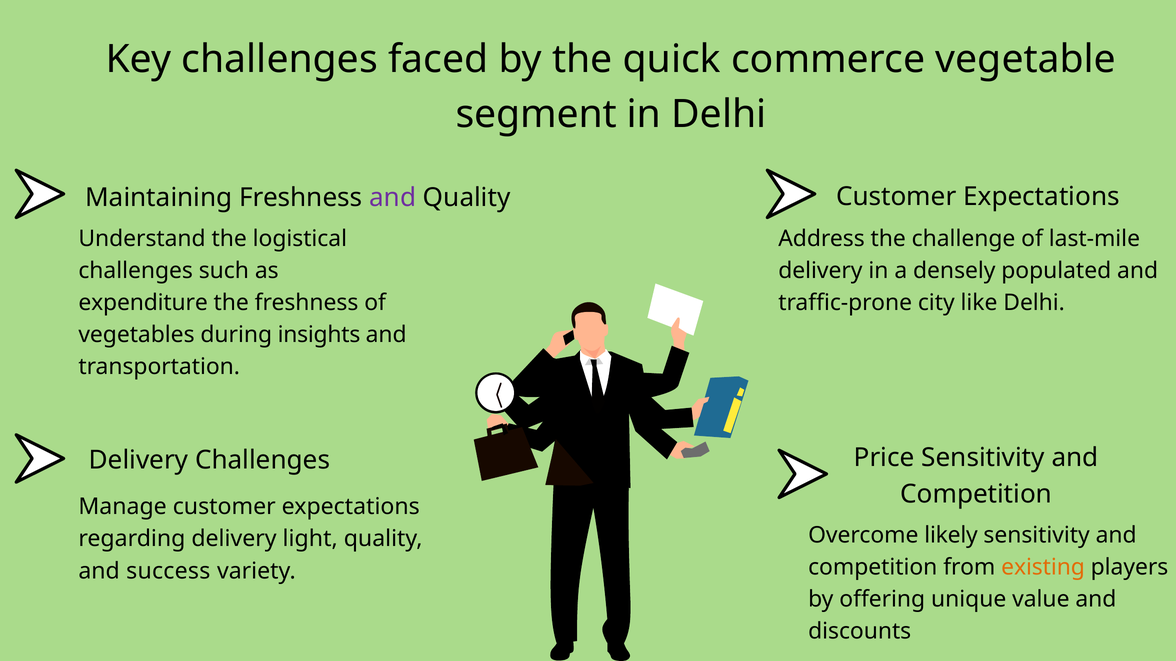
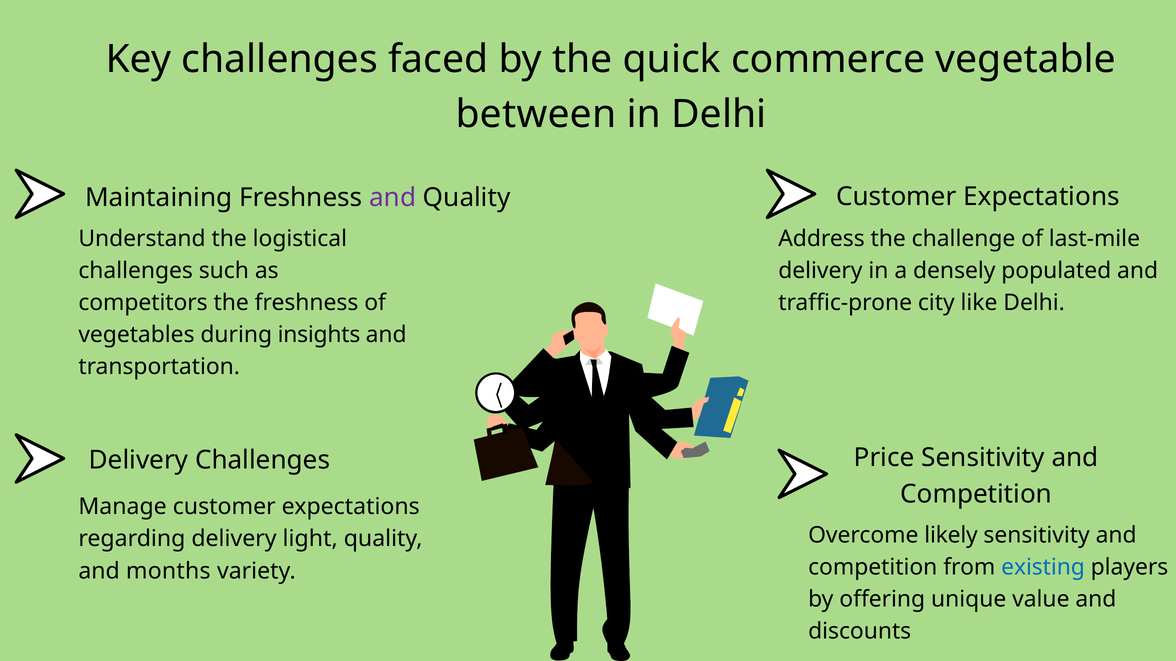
segment: segment -> between
expenditure: expenditure -> competitors
existing colour: orange -> blue
success: success -> months
